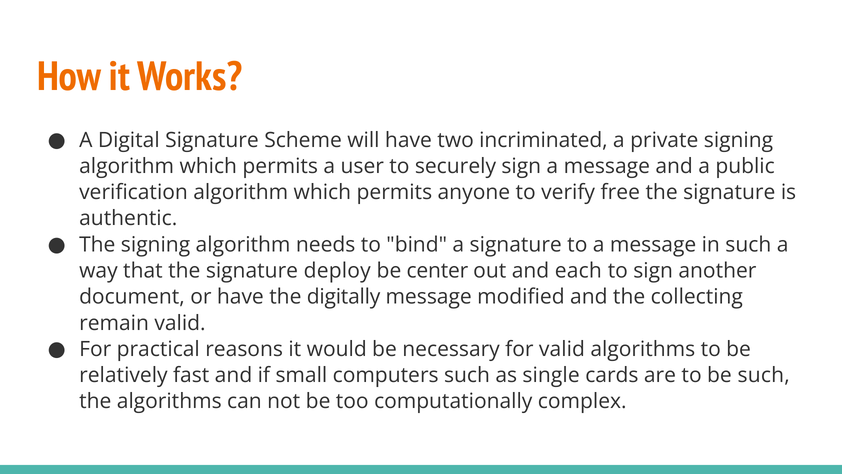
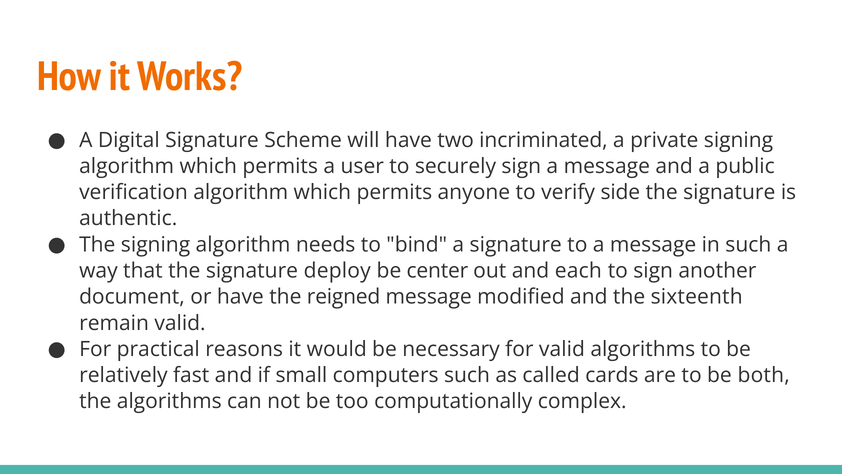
free: free -> side
digitally: digitally -> reigned
collecting: collecting -> sixteenth
single: single -> called
be such: such -> both
